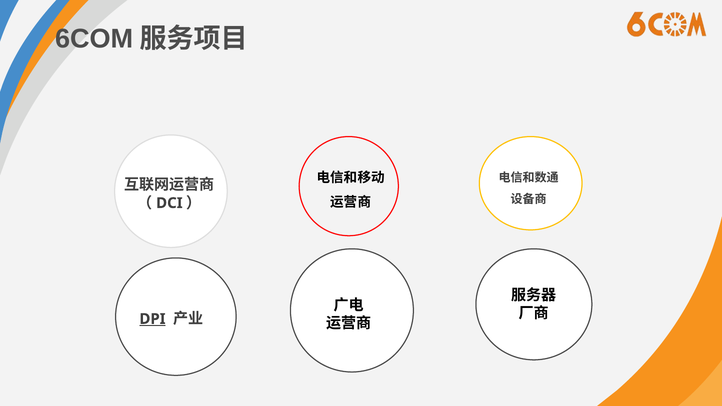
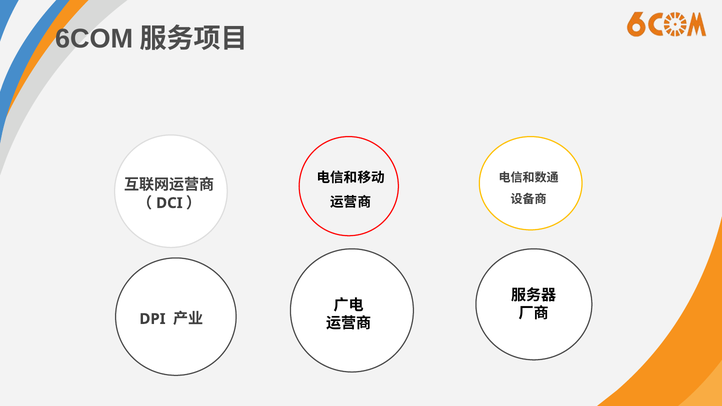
DPI underline: present -> none
